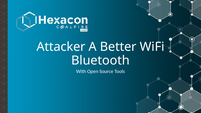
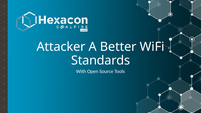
Bluetooth: Bluetooth -> Standards
